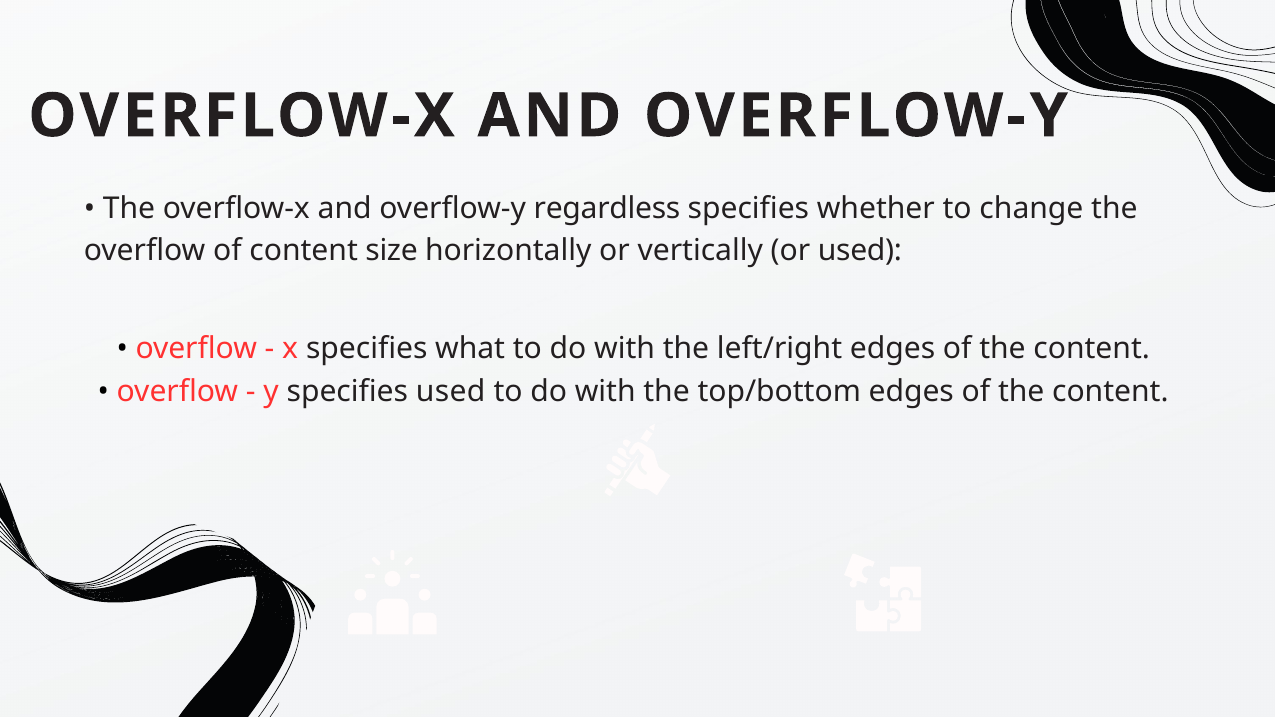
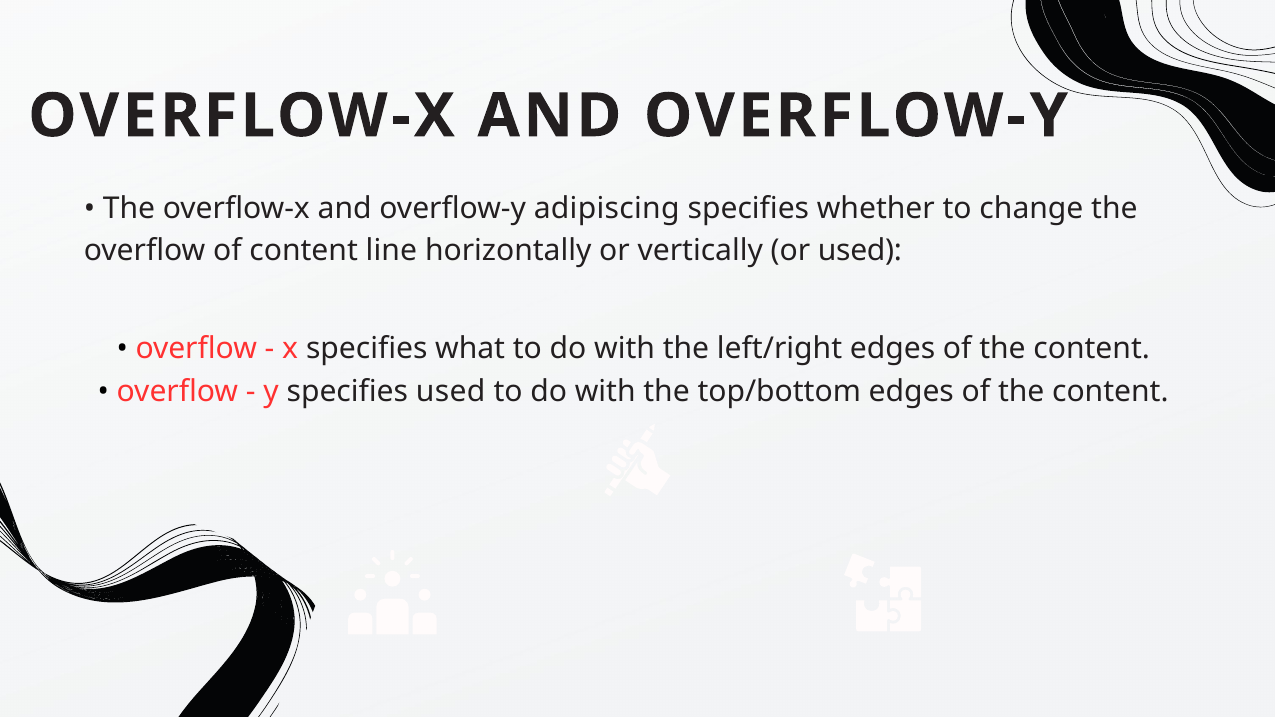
regardless: regardless -> adipiscing
size: size -> line
